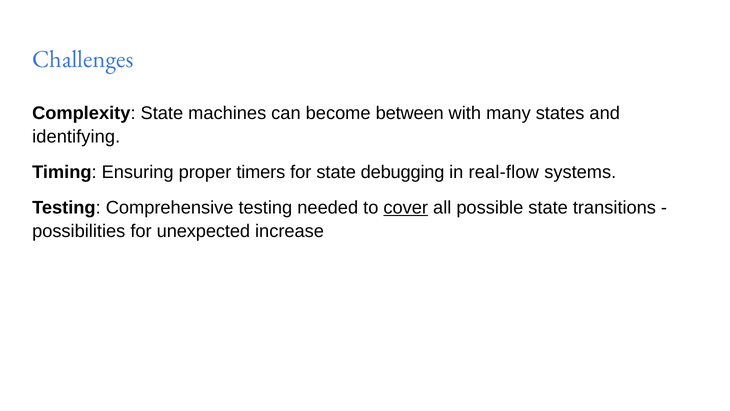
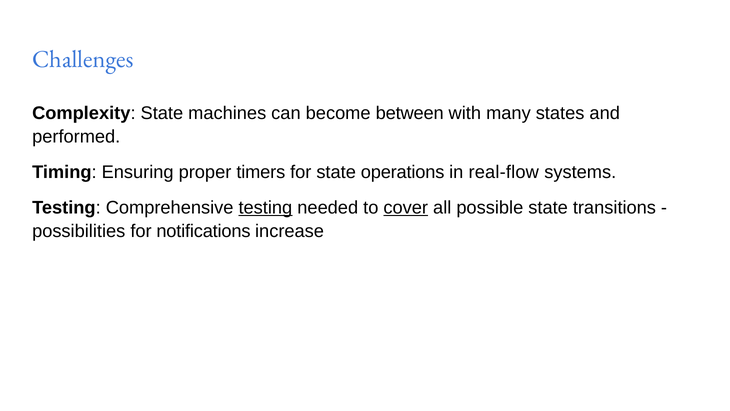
identifying: identifying -> performed
debugging: debugging -> operations
testing at (265, 208) underline: none -> present
unexpected: unexpected -> notifications
